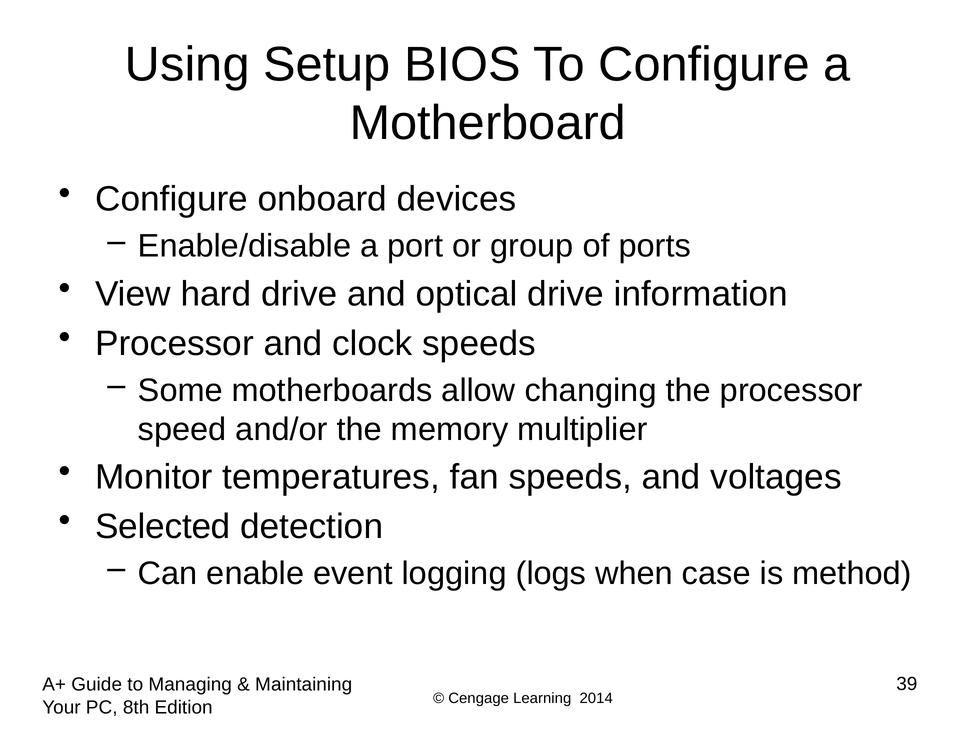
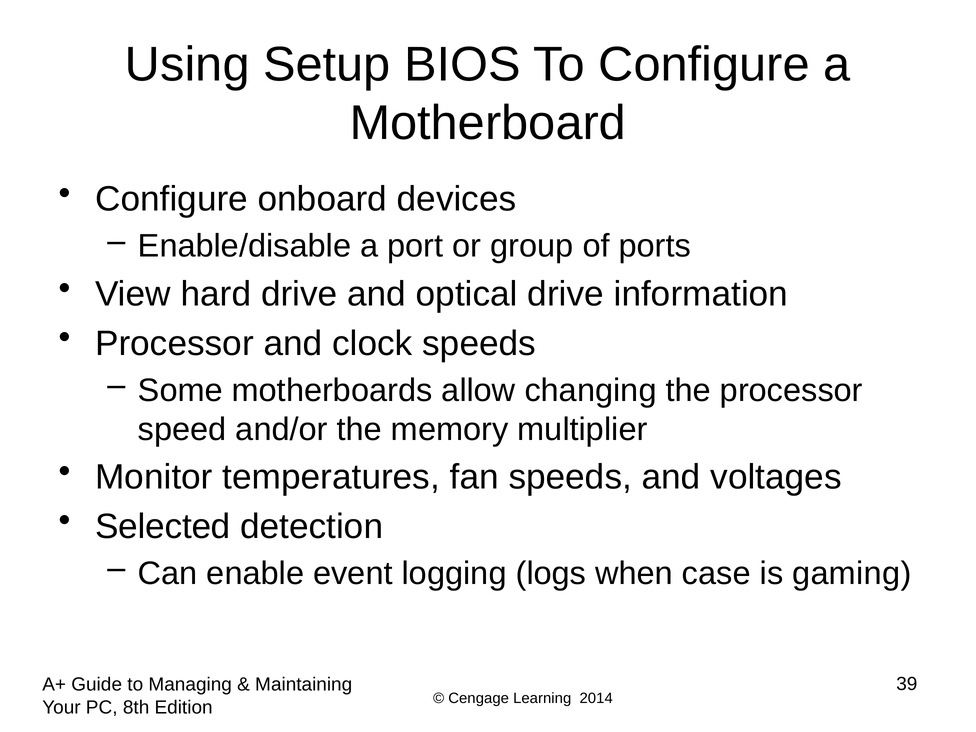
method: method -> gaming
